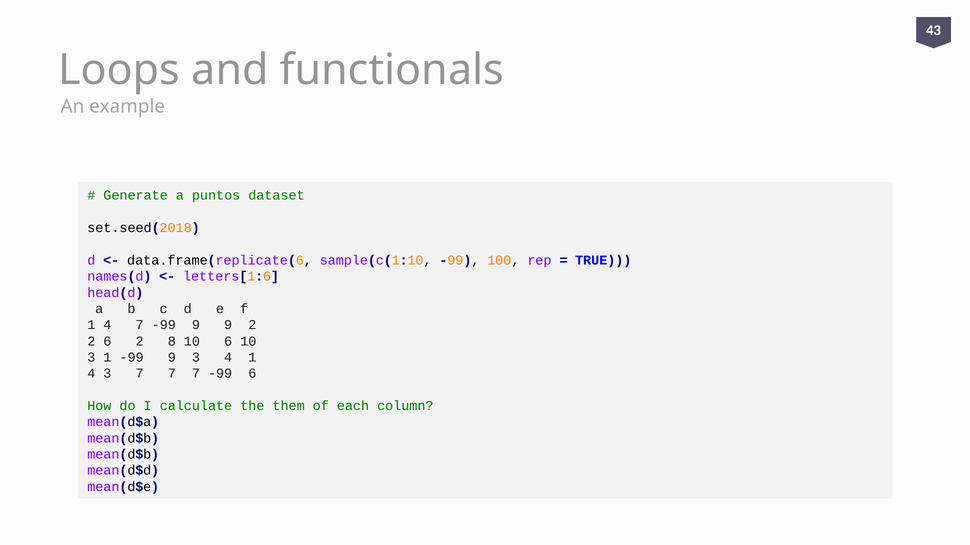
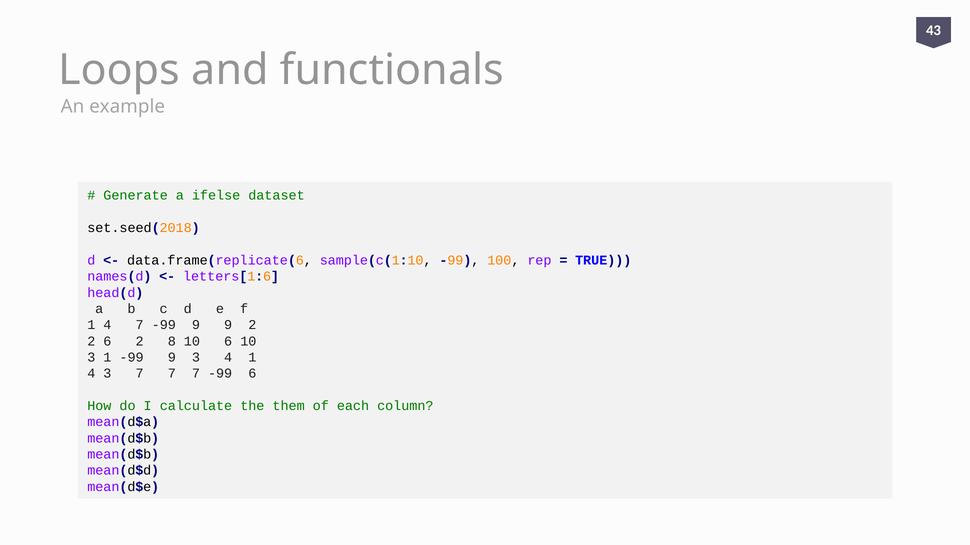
puntos: puntos -> ifelse
